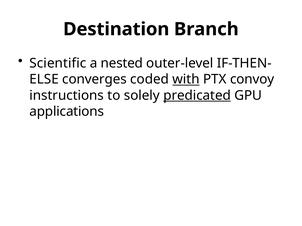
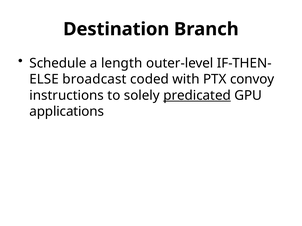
Scientific: Scientific -> Schedule
nested: nested -> length
converges: converges -> broadcast
with underline: present -> none
